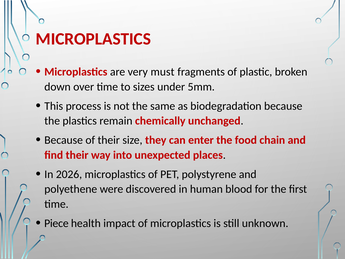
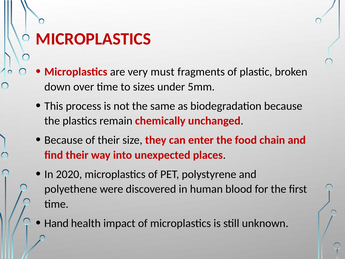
2026: 2026 -> 2020
Piece: Piece -> Hand
